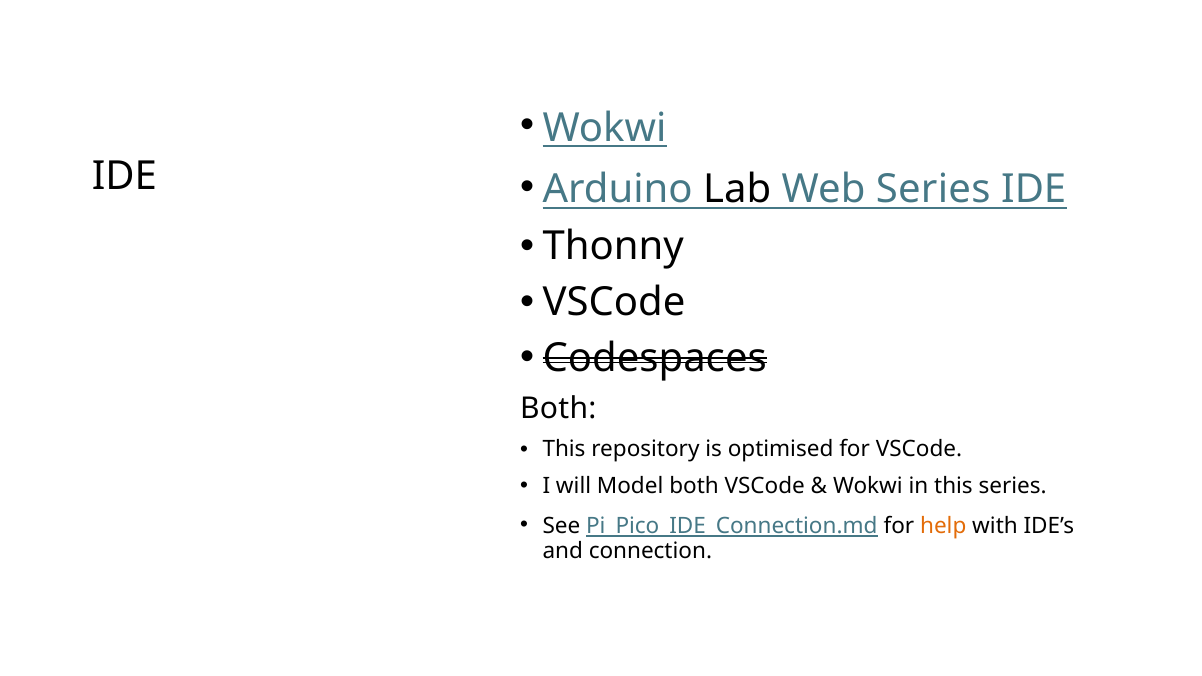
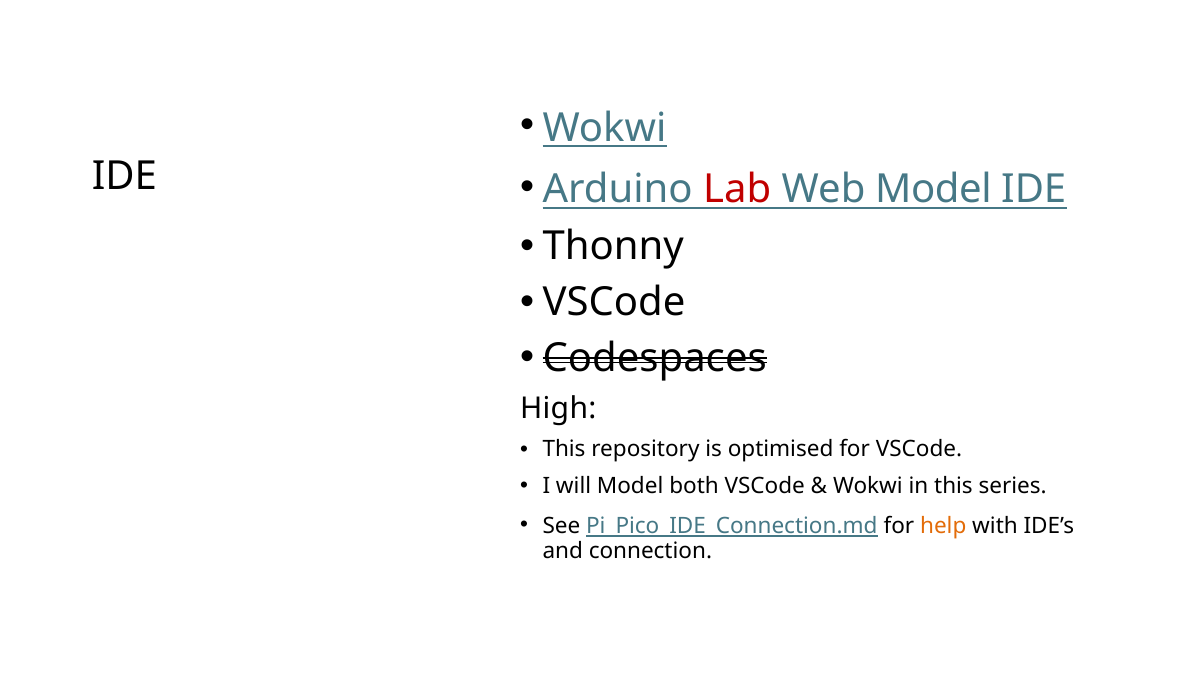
Lab colour: black -> red
Web Series: Series -> Model
Both at (558, 409): Both -> High
